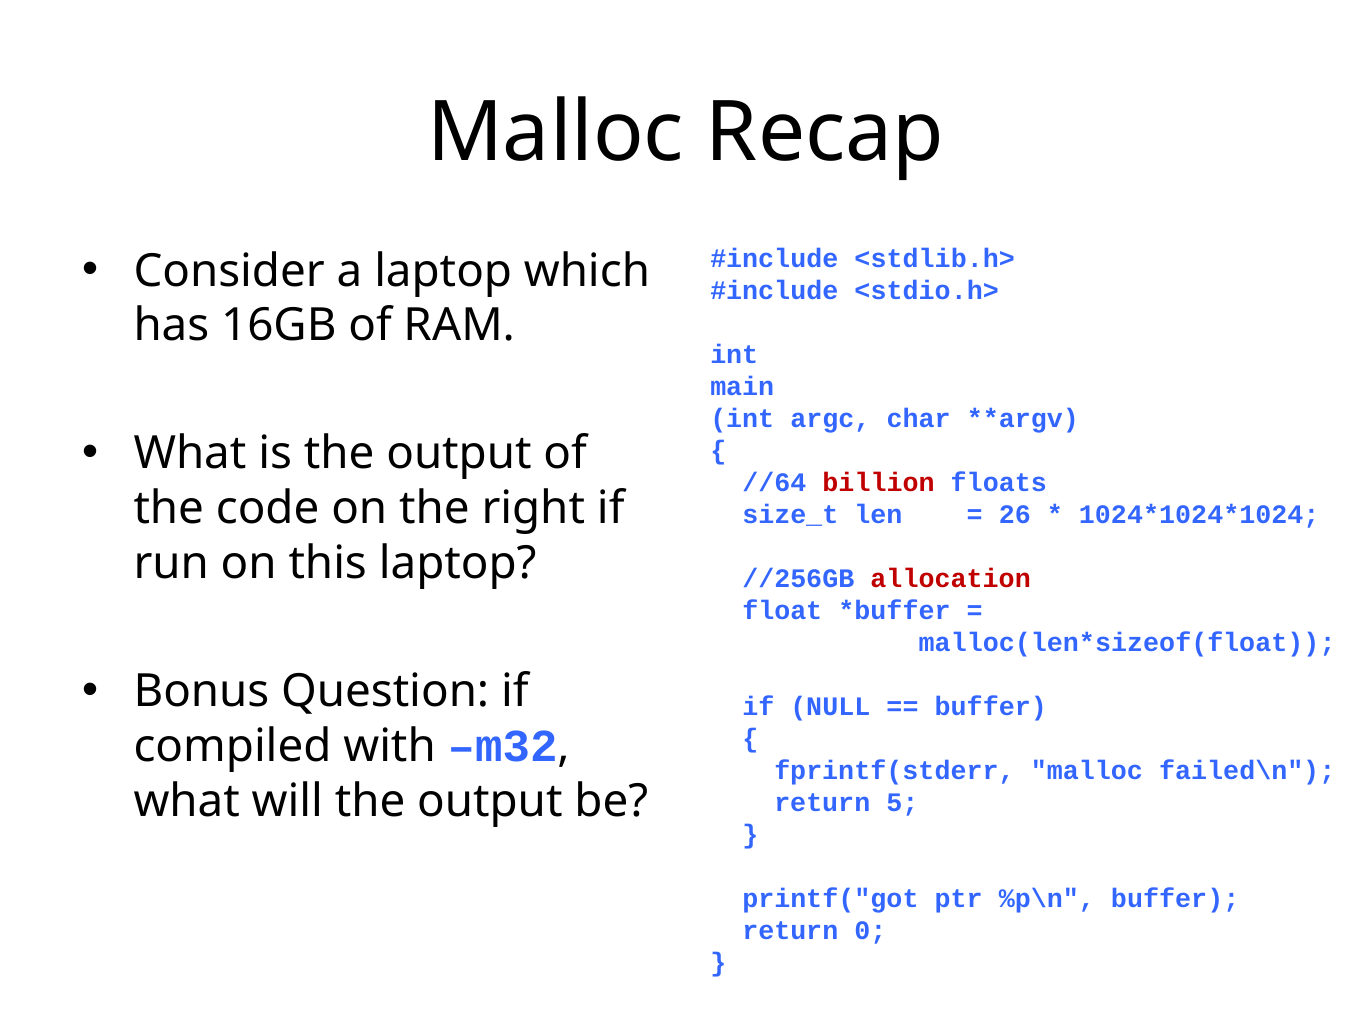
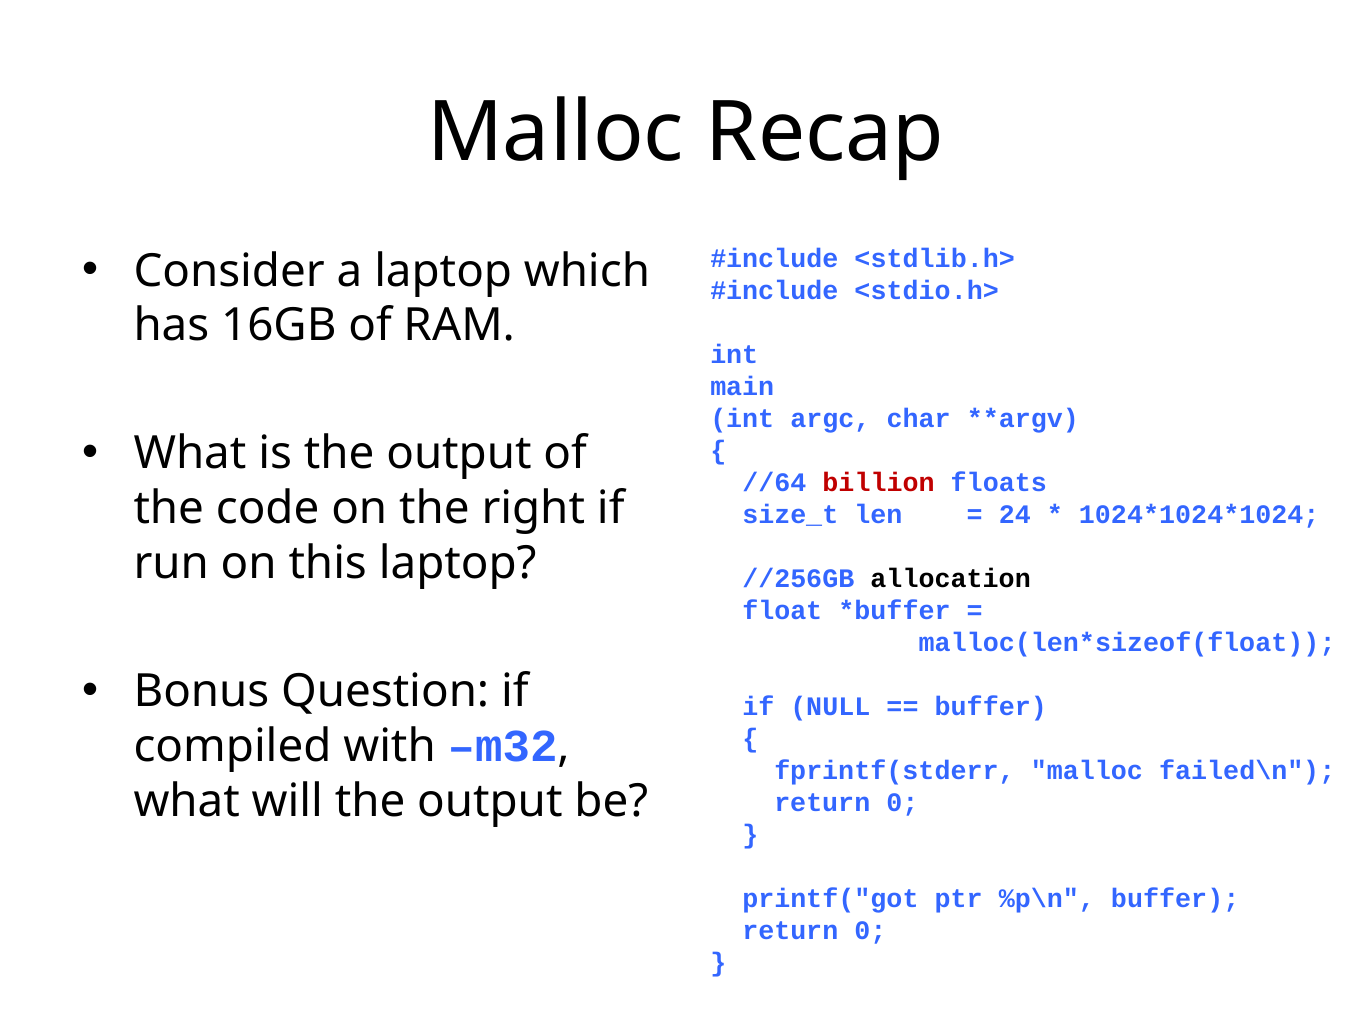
26: 26 -> 24
allocation colour: red -> black
5 at (902, 803): 5 -> 0
